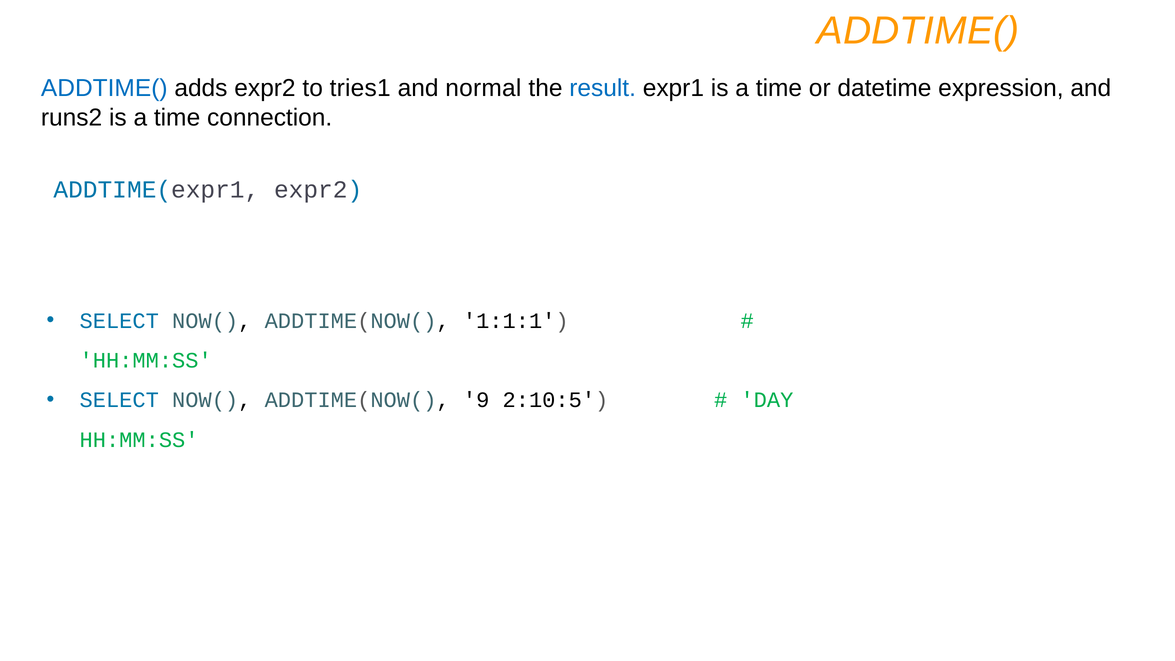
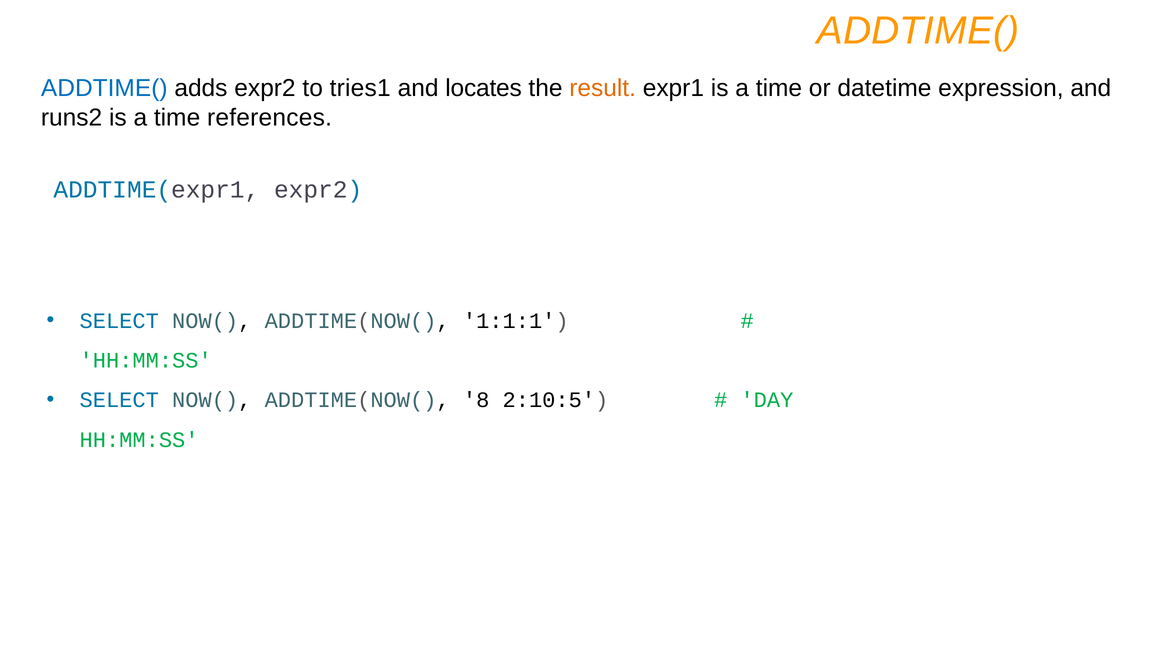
normal: normal -> locates
result colour: blue -> orange
connection: connection -> references
9: 9 -> 8
